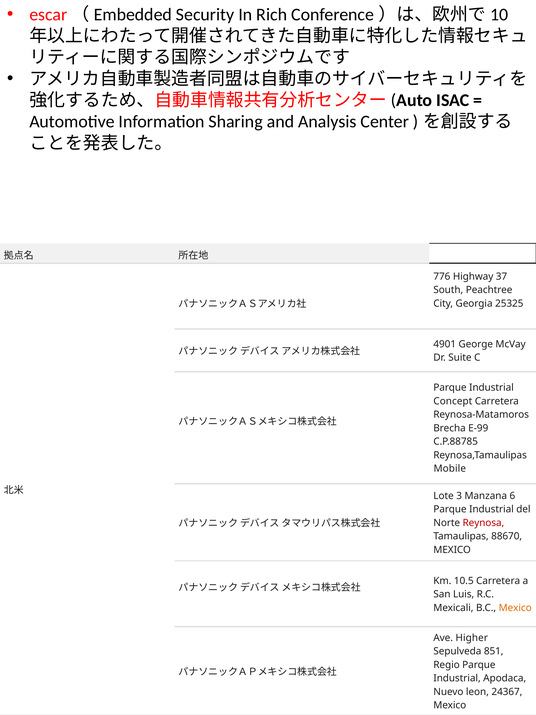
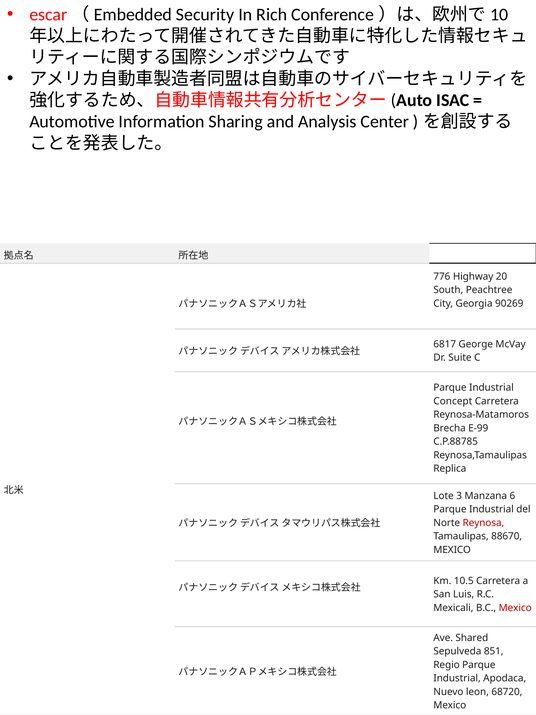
37: 37 -> 20
25325: 25325 -> 90269
4901: 4901 -> 6817
Mobile: Mobile -> Replica
Mexico at (515, 608) colour: orange -> red
Higher: Higher -> Shared
24367: 24367 -> 68720
